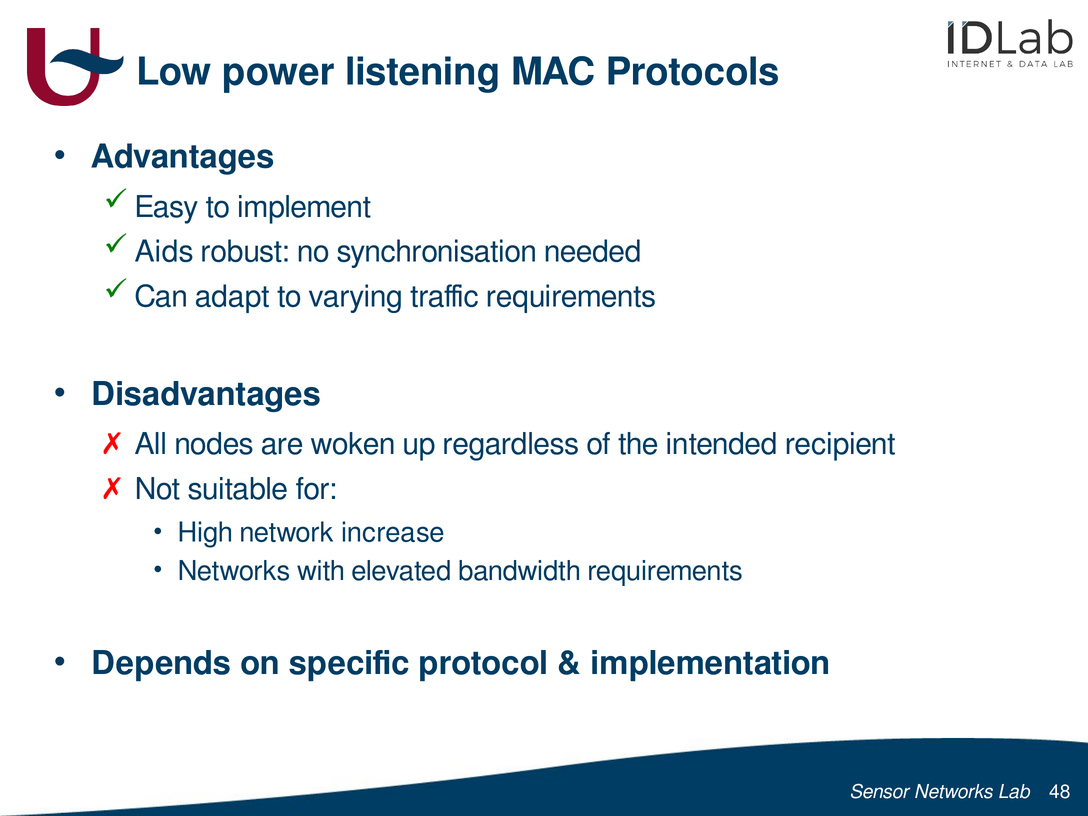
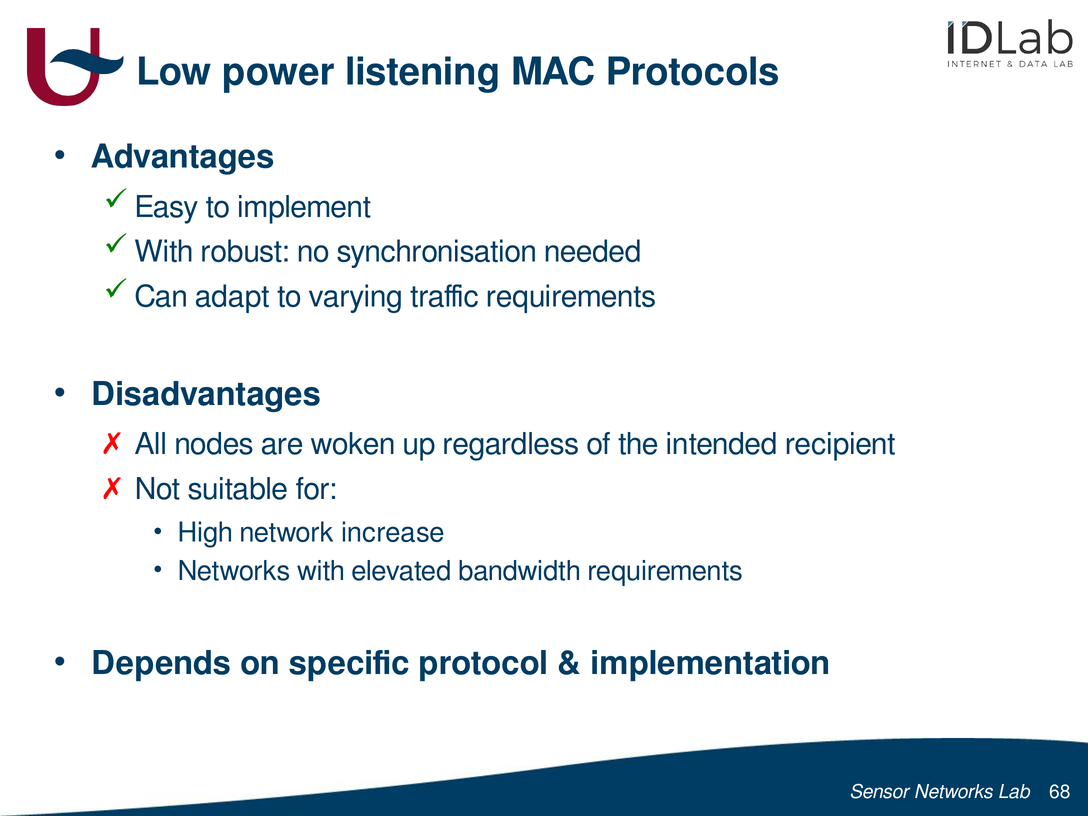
Aids at (164, 252): Aids -> With
48: 48 -> 68
